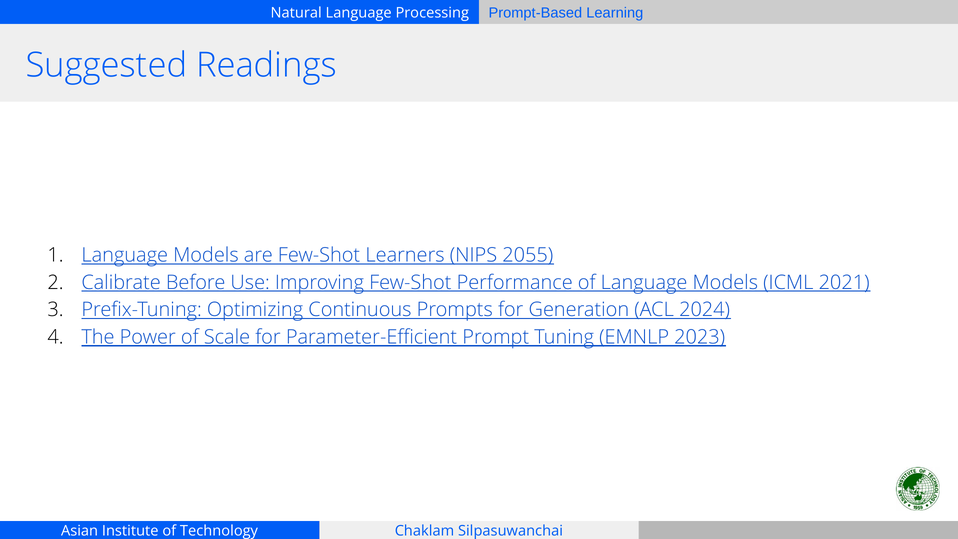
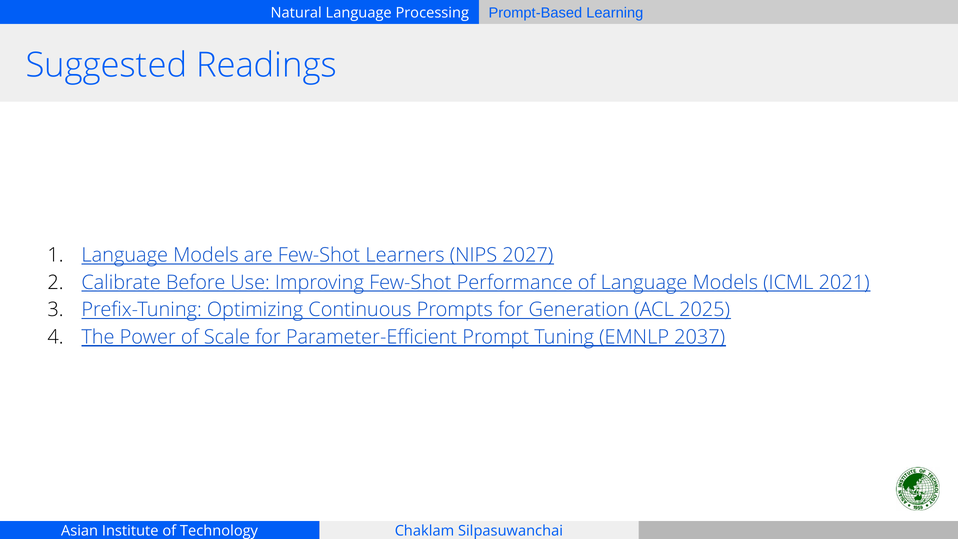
2055: 2055 -> 2027
2024: 2024 -> 2025
2023: 2023 -> 2037
